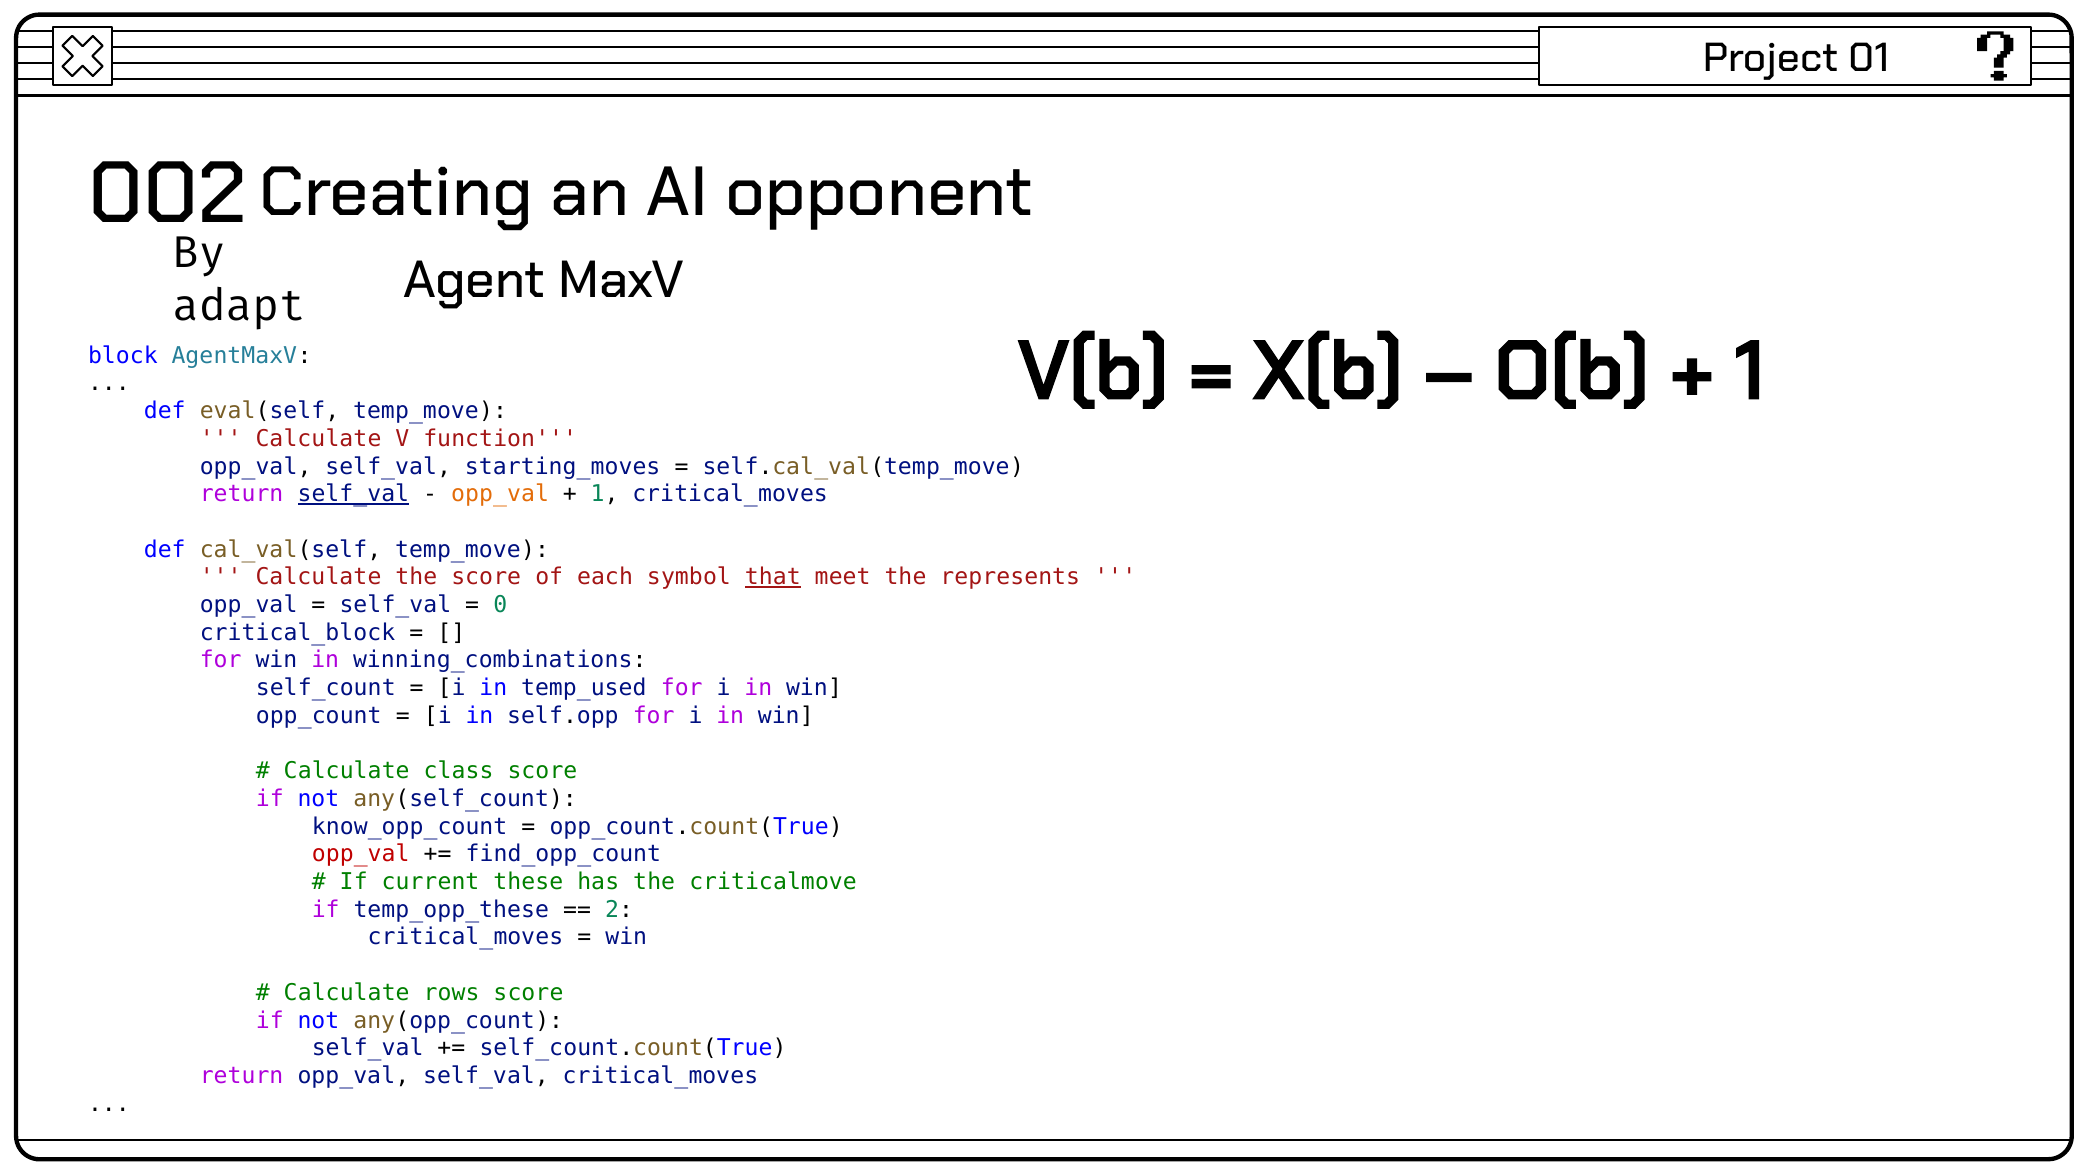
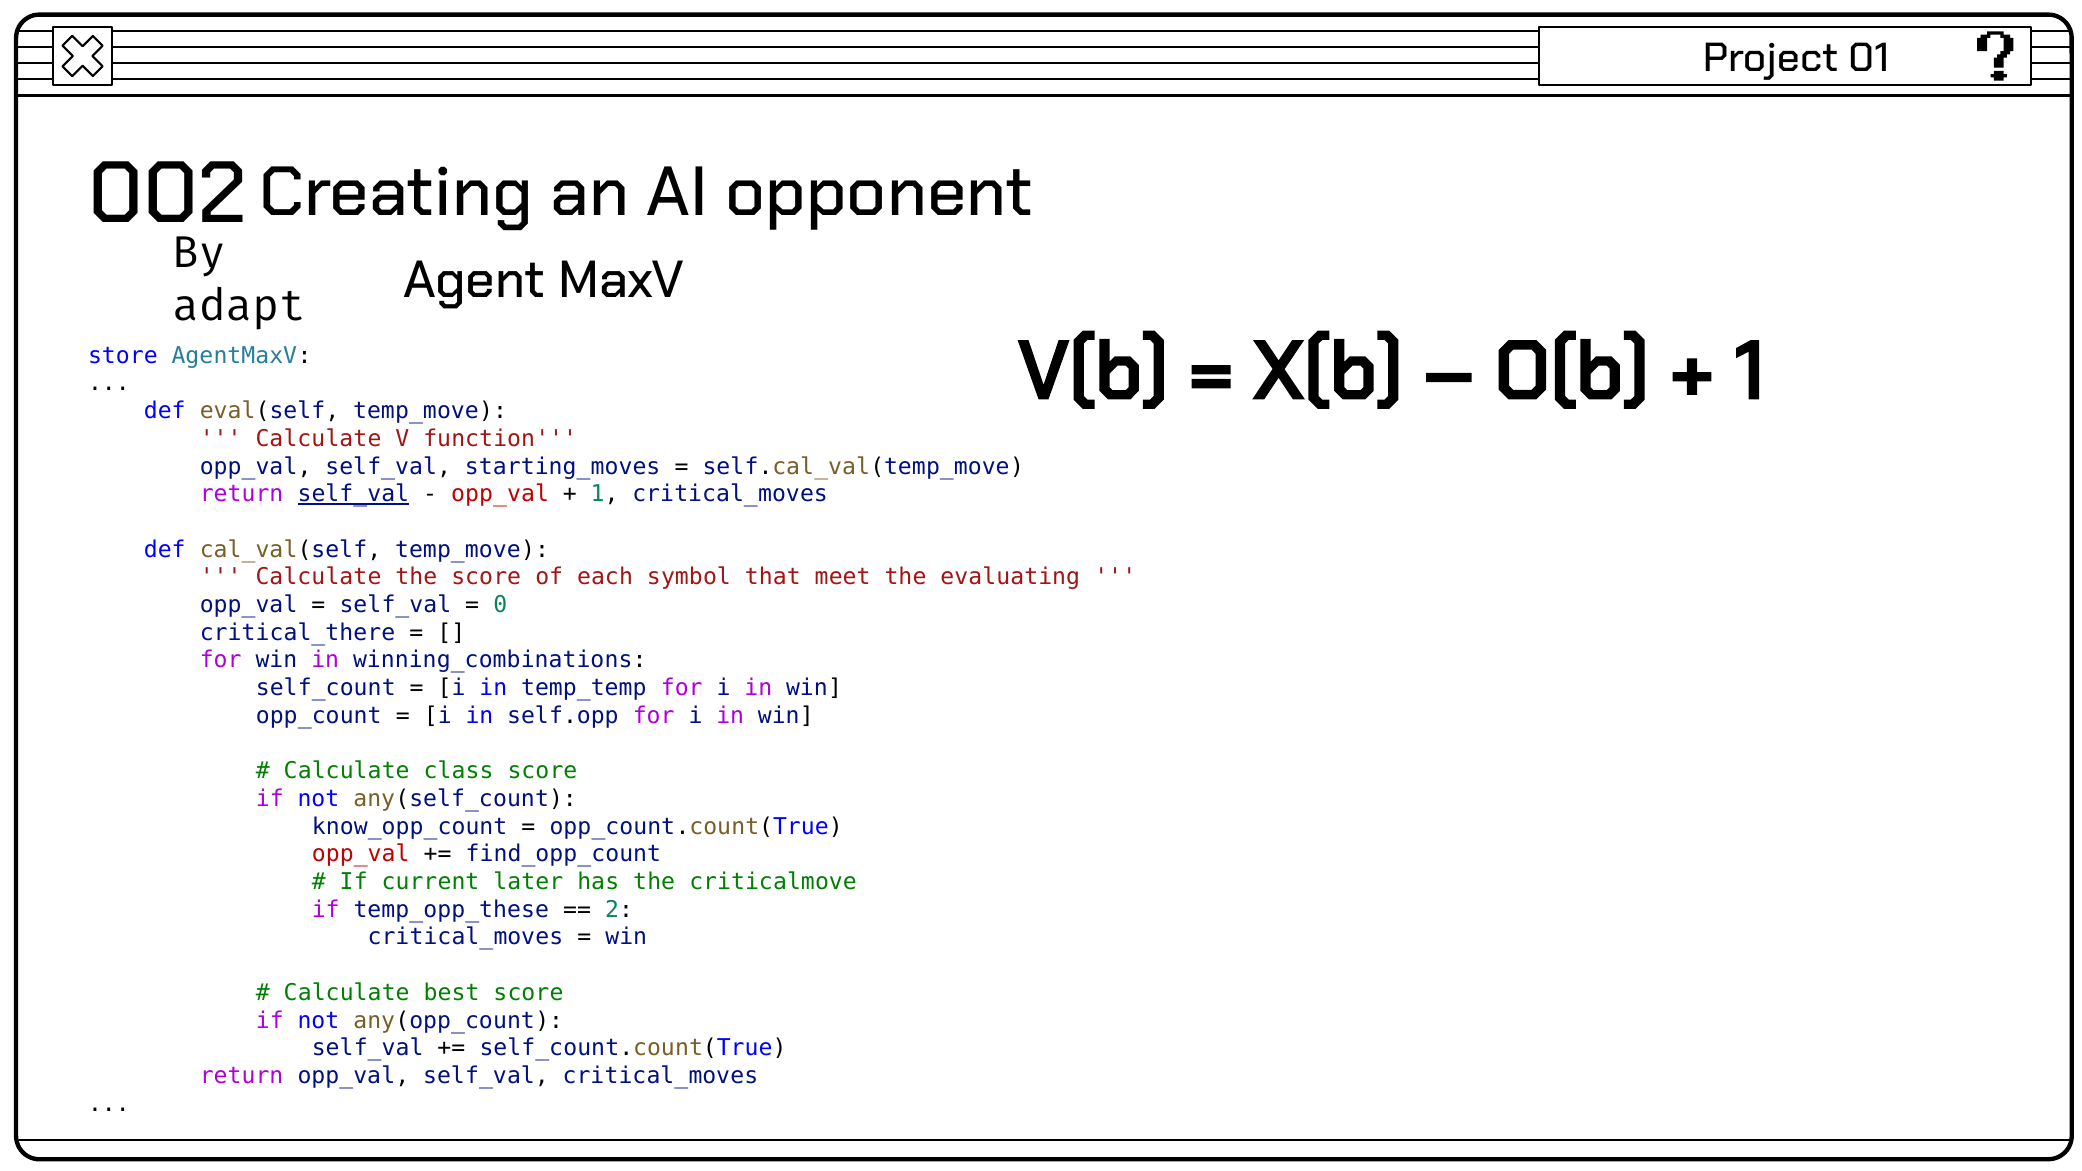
block: block -> store
opp_val at (500, 494) colour: orange -> red
that underline: present -> none
represents: represents -> evaluating
critical_block: critical_block -> critical_there
temp_used: temp_used -> temp_temp
these: these -> later
rows: rows -> best
